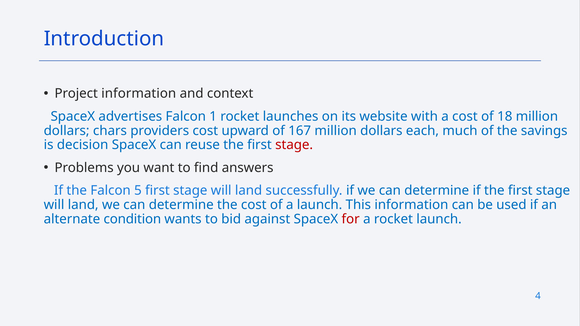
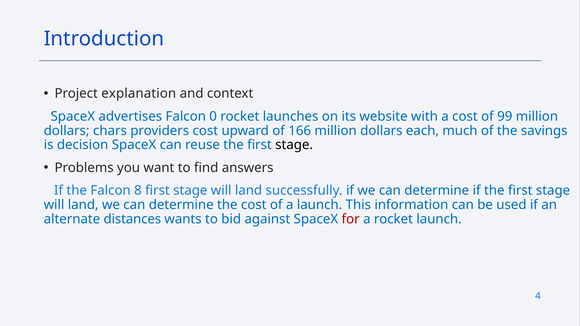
Project information: information -> explanation
1: 1 -> 0
18: 18 -> 99
167: 167 -> 166
stage at (294, 145) colour: red -> black
5: 5 -> 8
condition: condition -> distances
